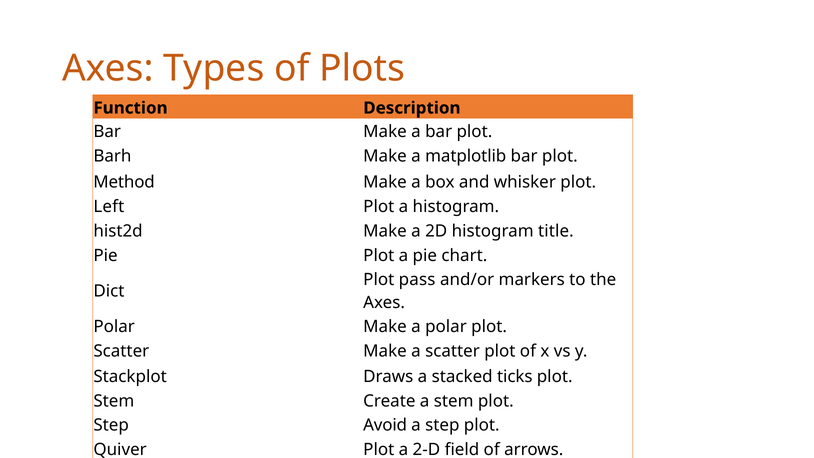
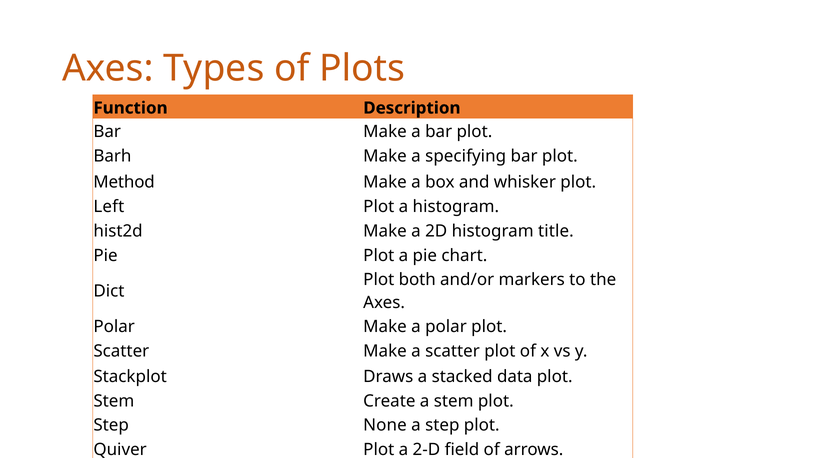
matplotlib: matplotlib -> specifying
pass: pass -> both
ticks: ticks -> data
Avoid: Avoid -> None
